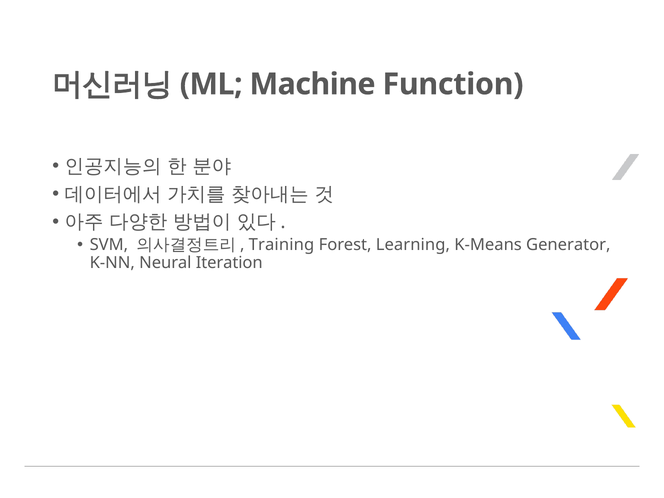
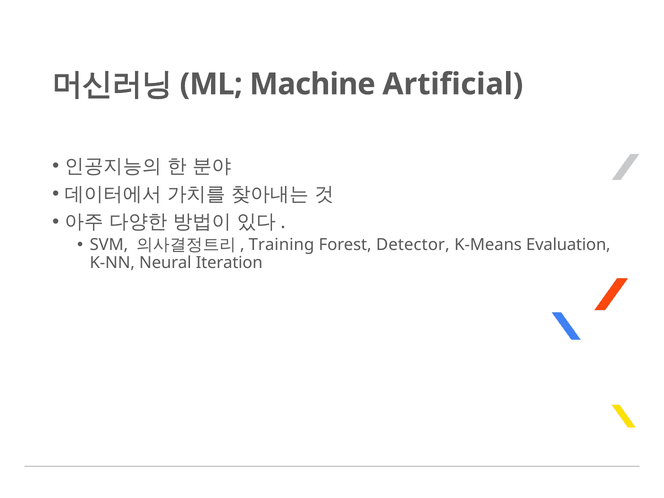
Function: Function -> Artificial
Learning: Learning -> Detector
Generator: Generator -> Evaluation
